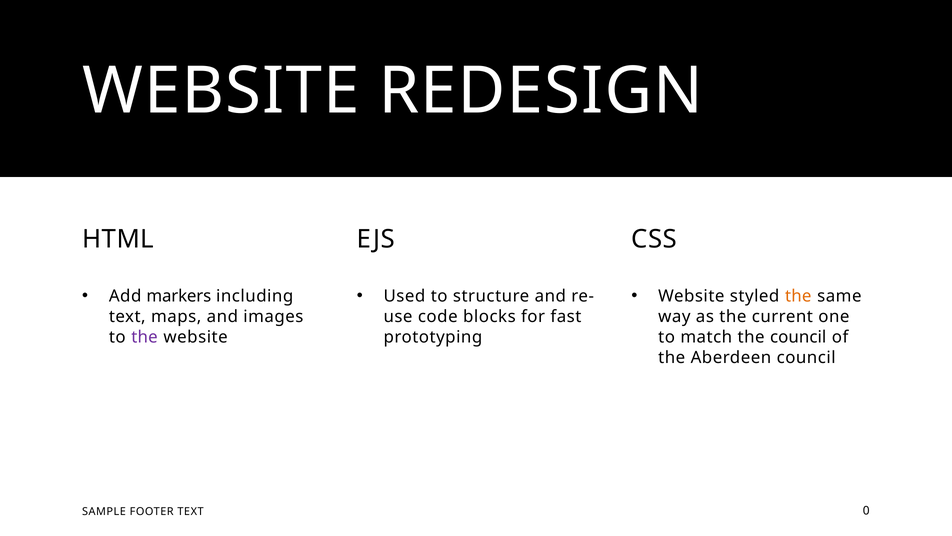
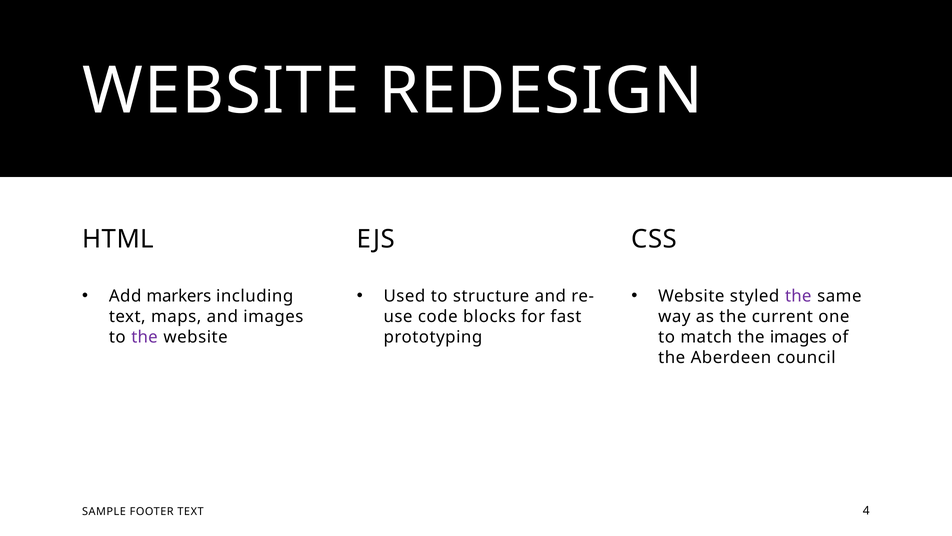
the at (798, 296) colour: orange -> purple
the council: council -> images
0: 0 -> 4
